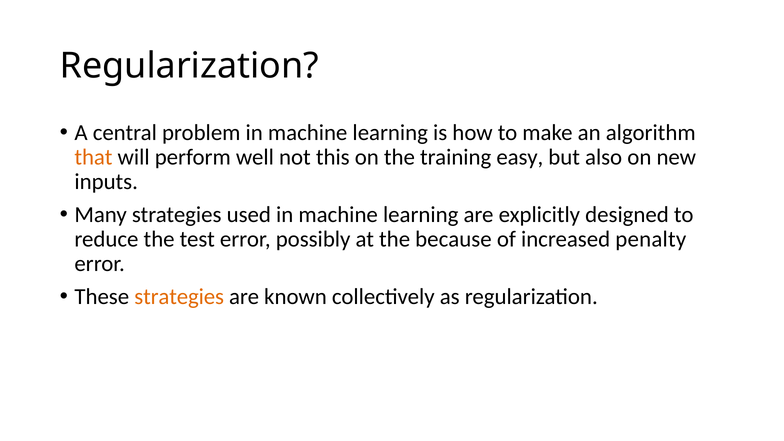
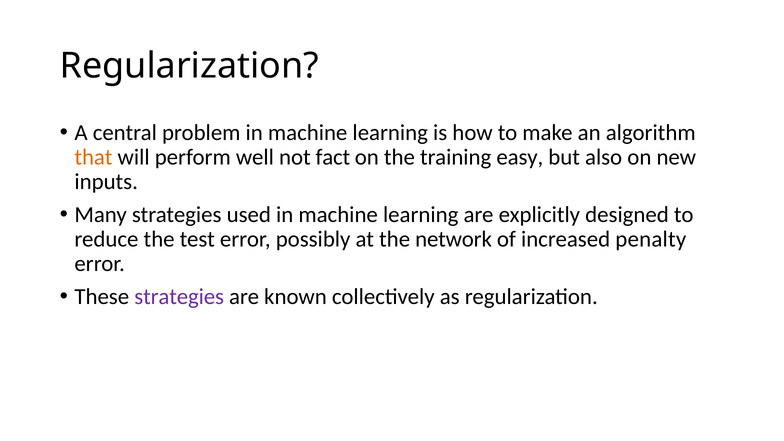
this: this -> fact
because: because -> network
strategies at (179, 297) colour: orange -> purple
